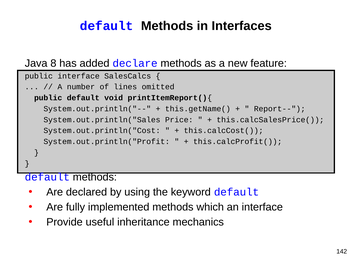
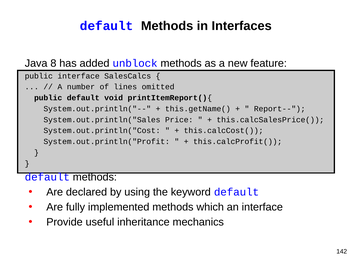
declare: declare -> unblock
